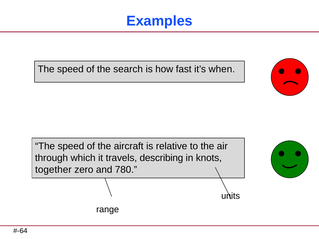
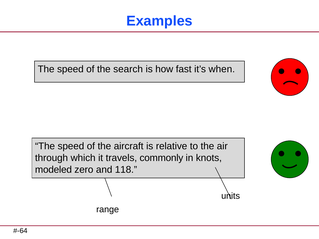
describing: describing -> commonly
together: together -> modeled
780: 780 -> 118
